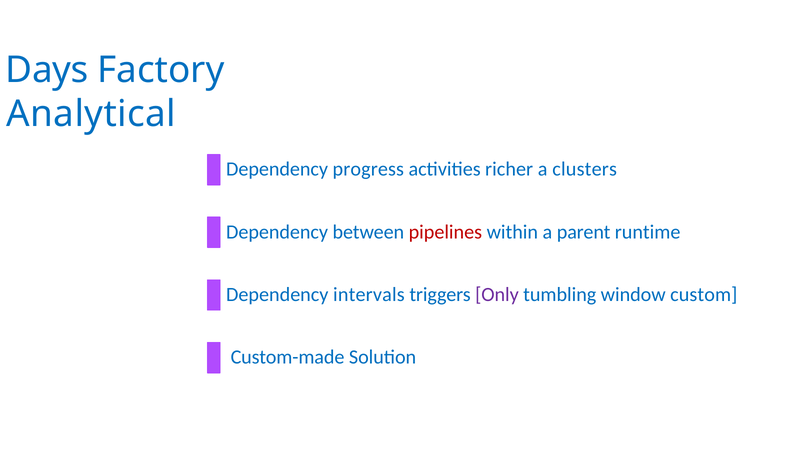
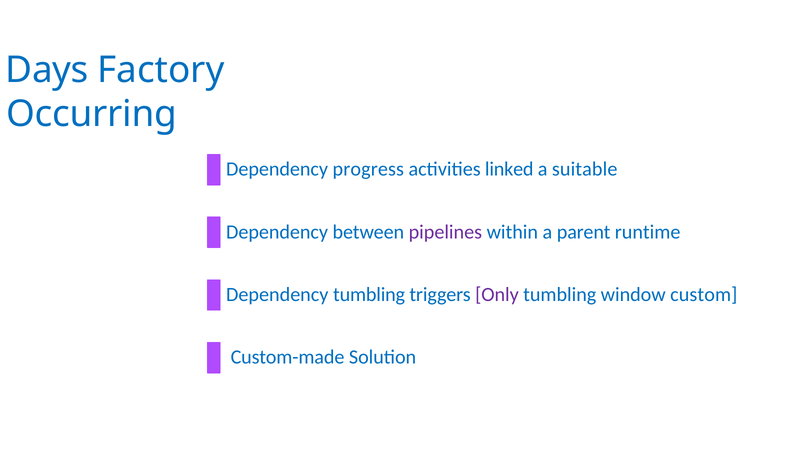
Analytical: Analytical -> Occurring
richer: richer -> linked
clusters: clusters -> suitable
pipelines colour: red -> purple
Dependency intervals: intervals -> tumbling
